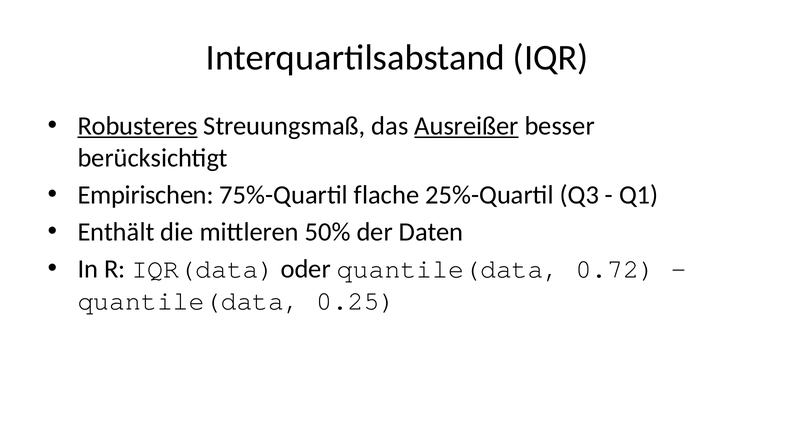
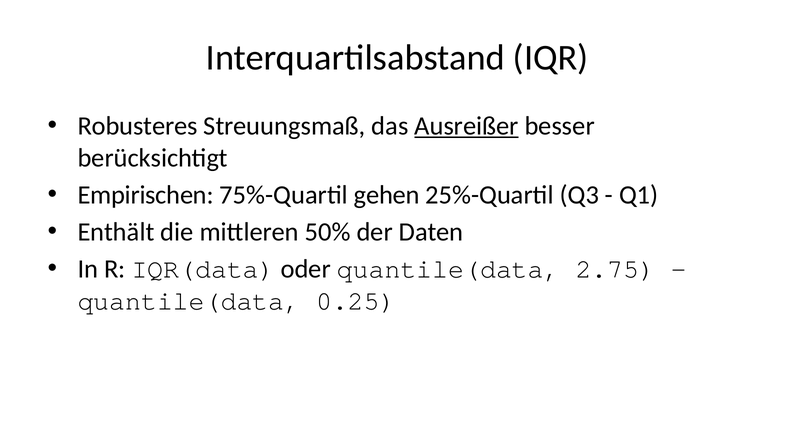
Robusteres underline: present -> none
flache: flache -> gehen
0.72: 0.72 -> 2.75
